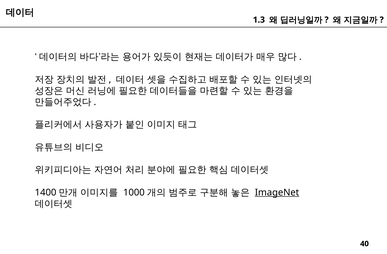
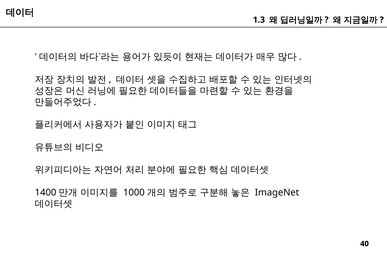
ImageNet underline: present -> none
